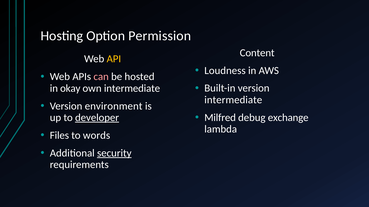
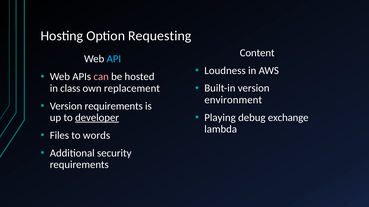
Permission: Permission -> Requesting
API colour: yellow -> light blue
okay: okay -> class
own intermediate: intermediate -> replacement
intermediate at (233, 100): intermediate -> environment
Version environment: environment -> requirements
Milfred: Milfred -> Playing
security underline: present -> none
